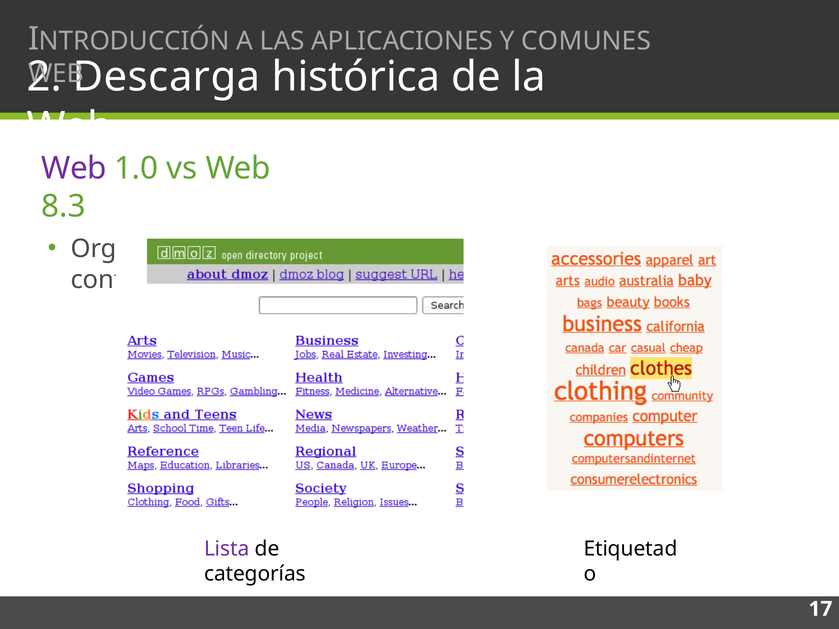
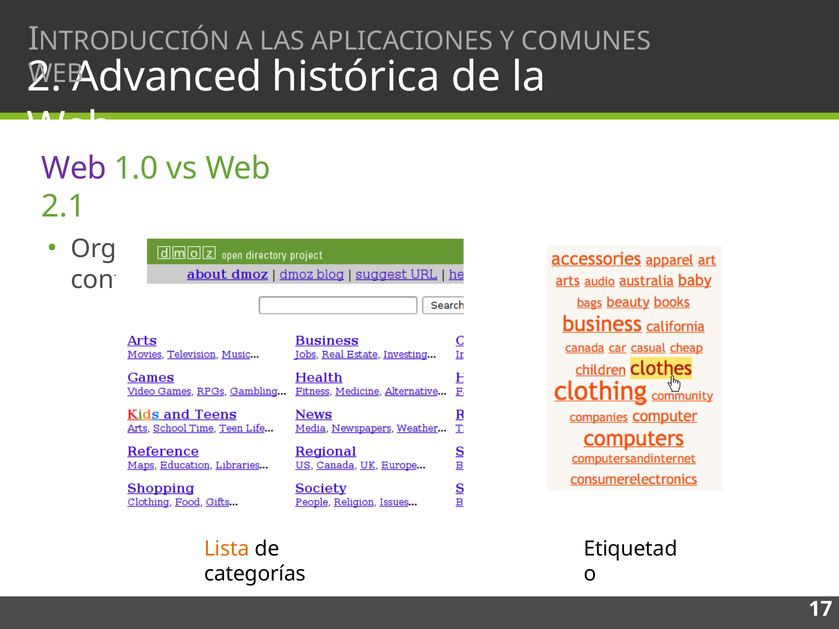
Descarga: Descarga -> Advanced
8.3: 8.3 -> 2.1
Lista colour: purple -> orange
